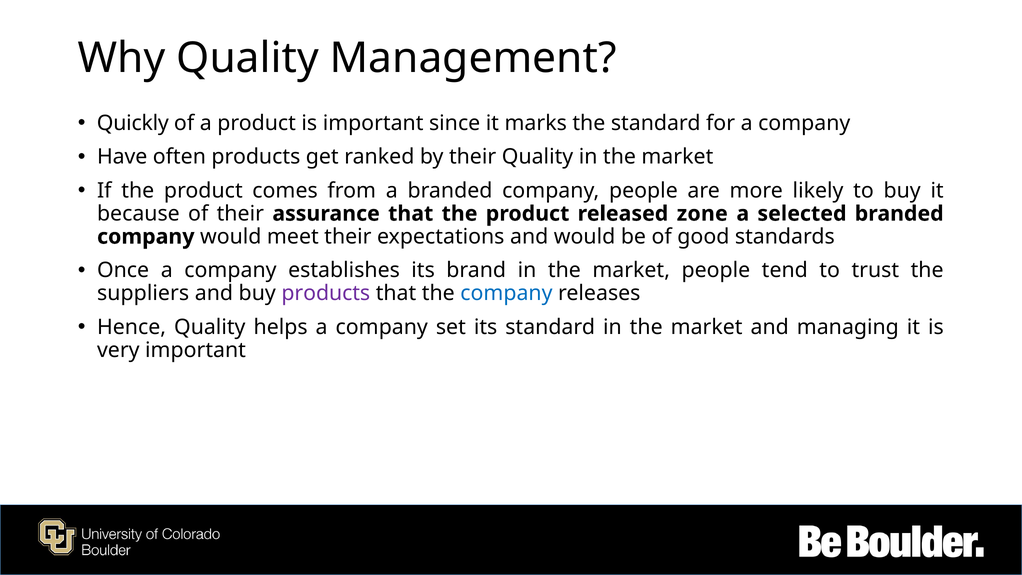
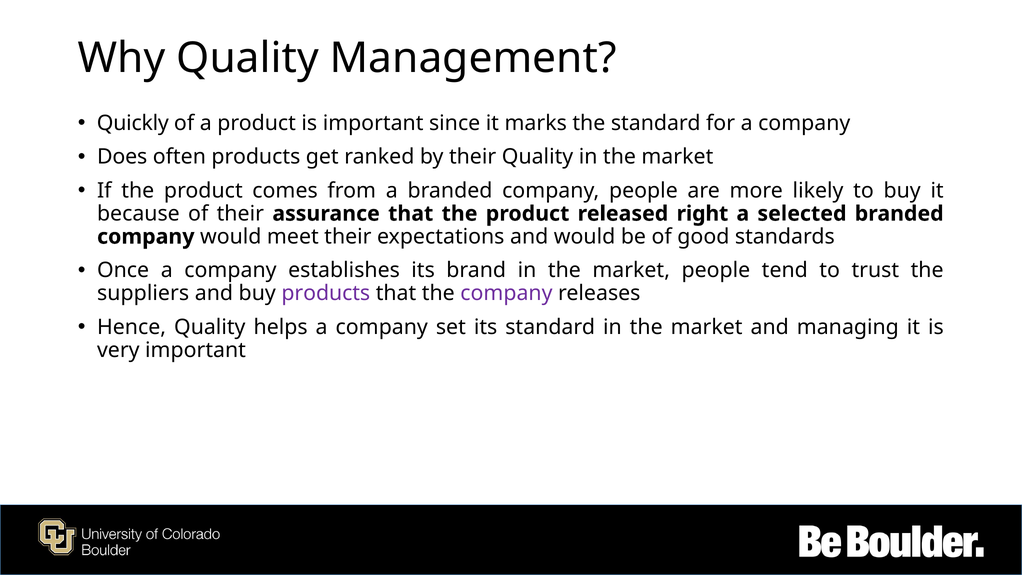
Have: Have -> Does
zone: zone -> right
company at (506, 293) colour: blue -> purple
